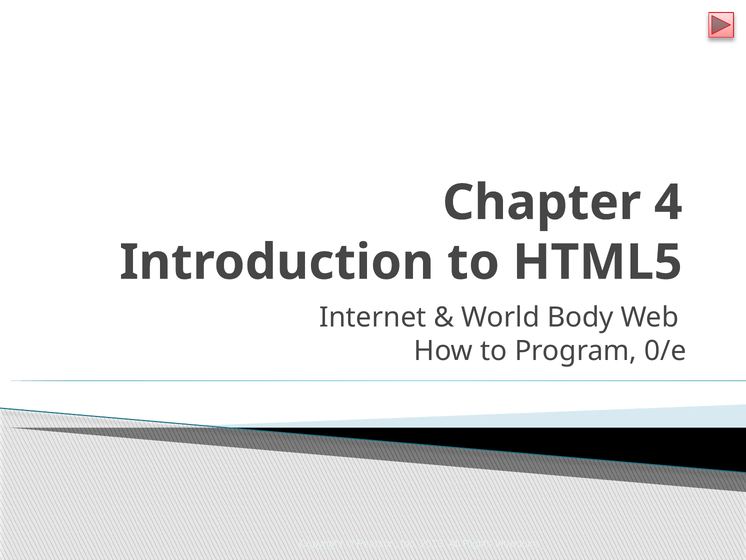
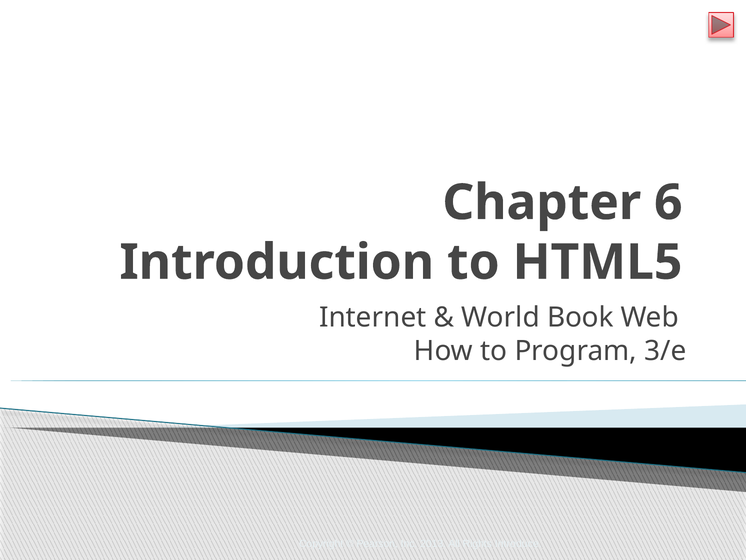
4: 4 -> 6
Body: Body -> Book
0/e: 0/e -> 3/e
